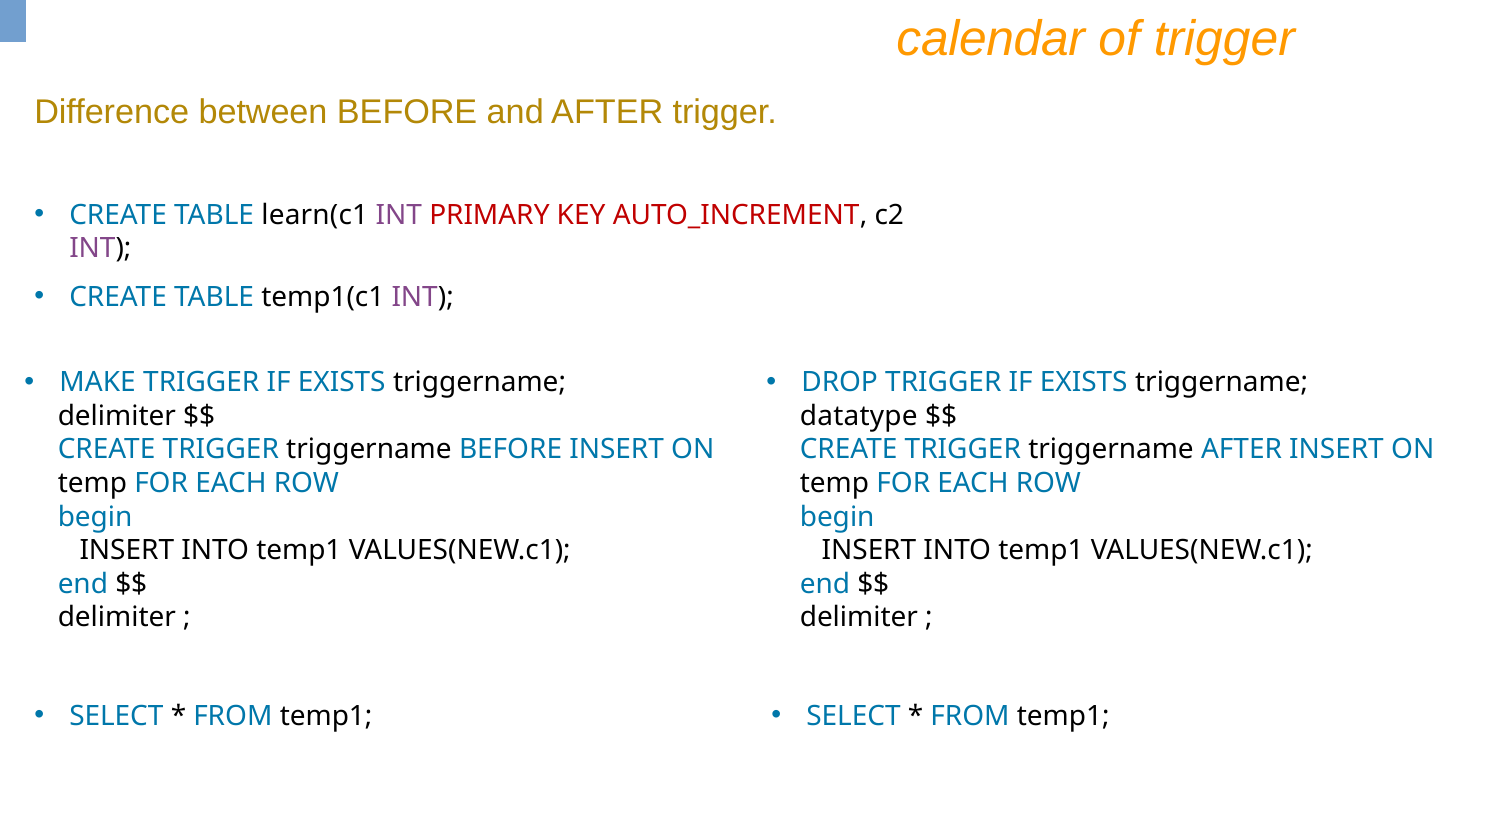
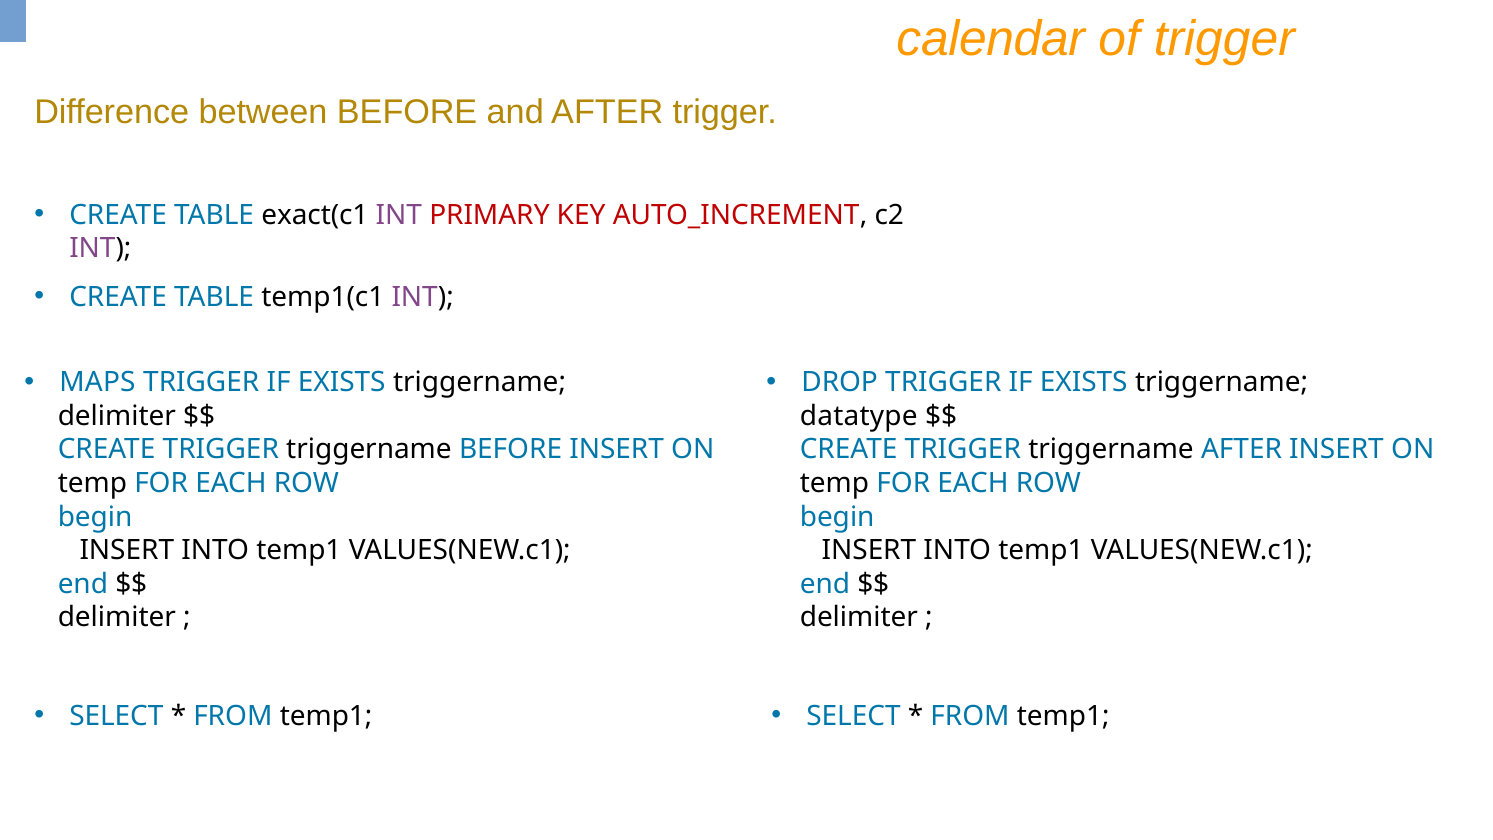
learn(c1: learn(c1 -> exact(c1
MAKE: MAKE -> MAPS
